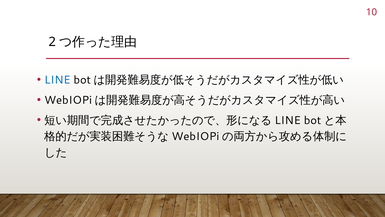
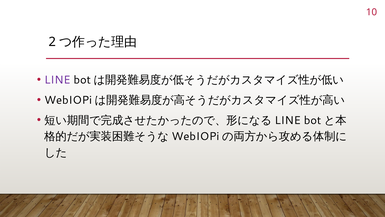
LINE colour: blue -> purple
